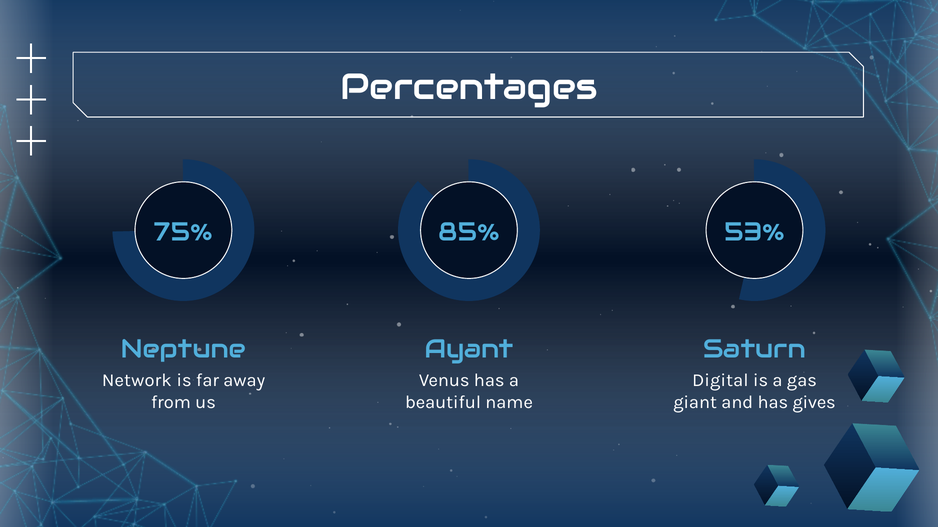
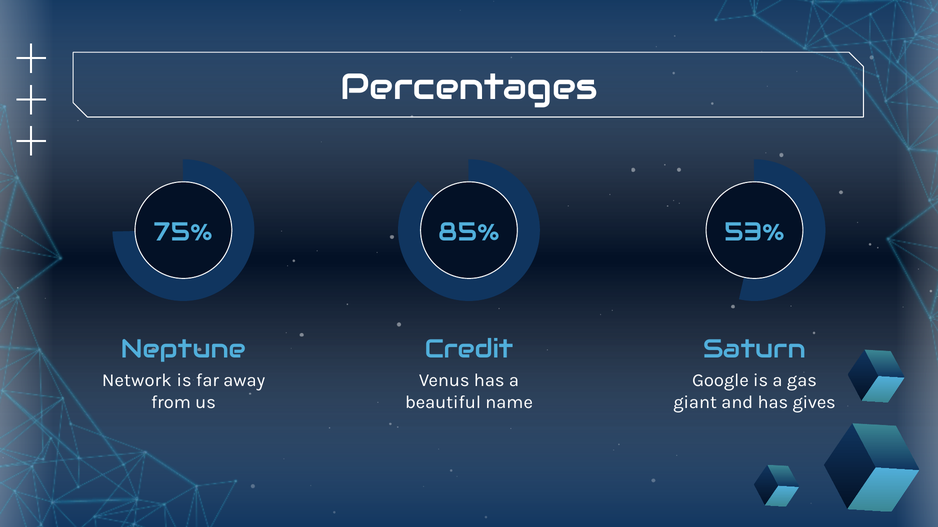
Ayant: Ayant -> Credit
Digital: Digital -> Google
